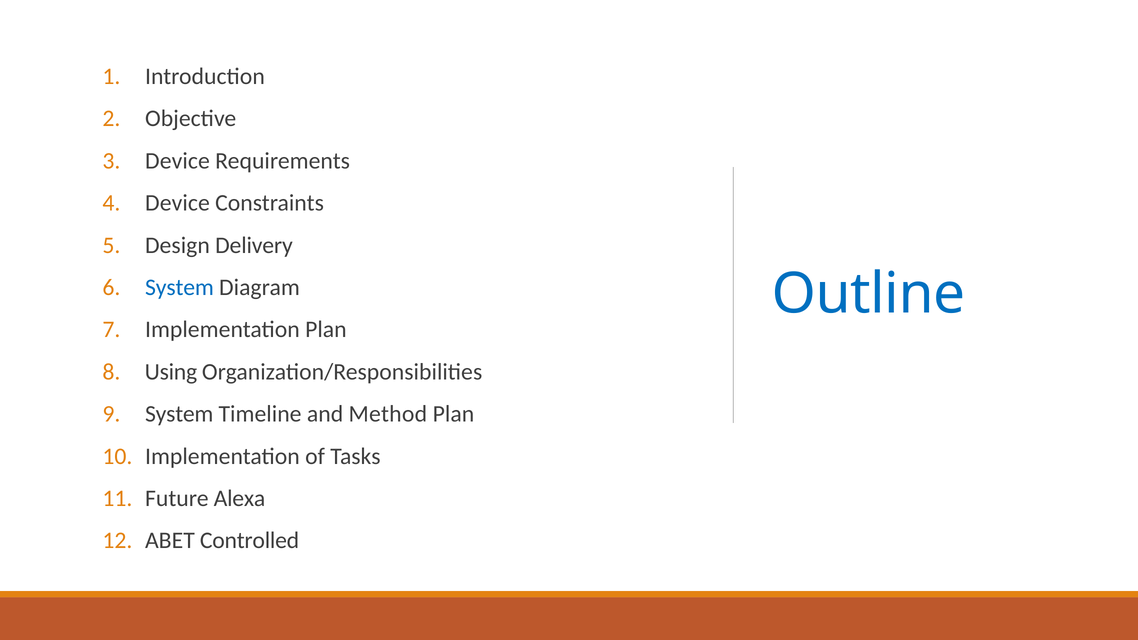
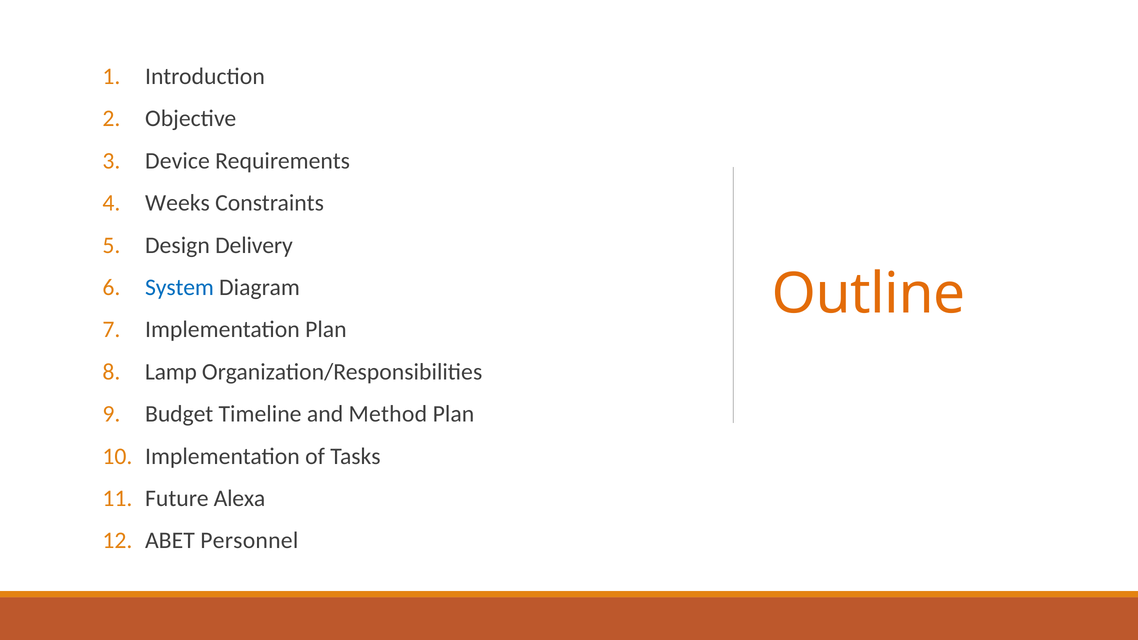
Device at (177, 203): Device -> Weeks
Outline colour: blue -> orange
Using: Using -> Lamp
System at (179, 414): System -> Budget
Controlled: Controlled -> Personnel
